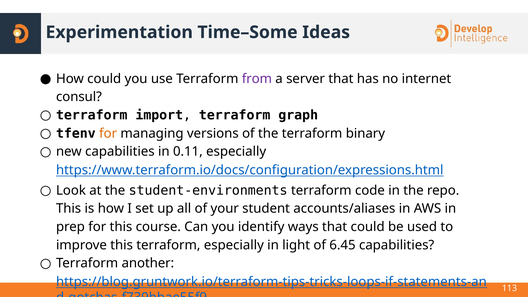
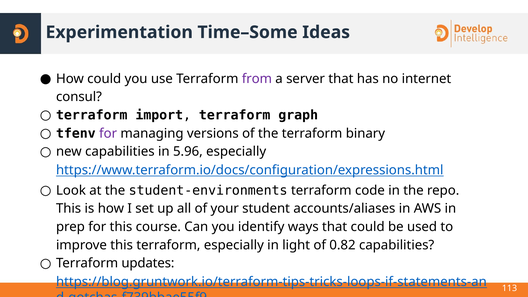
for at (108, 133) colour: orange -> purple
0.11: 0.11 -> 5.96
6.45: 6.45 -> 0.82
another: another -> updates
